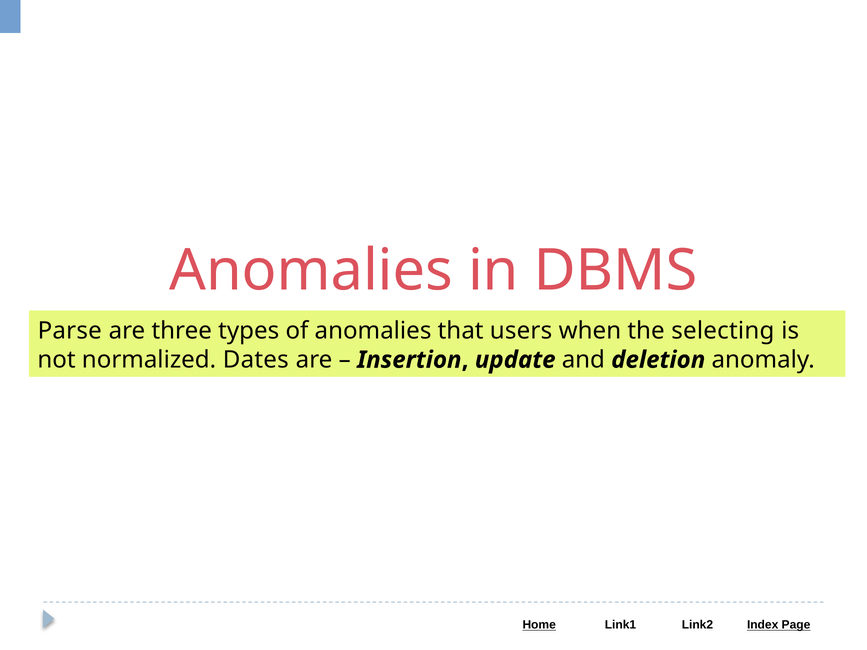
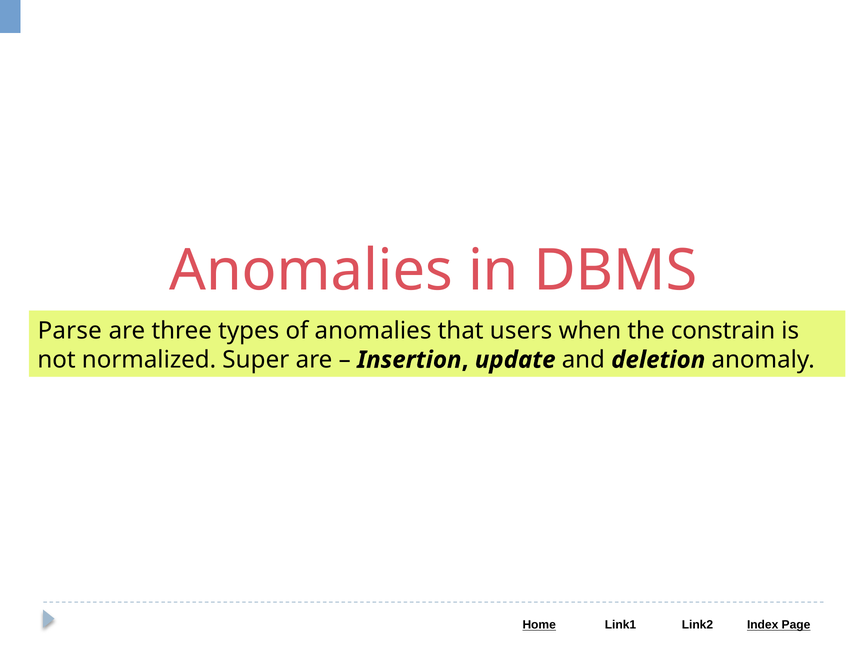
selecting: selecting -> constrain
Dates: Dates -> Super
